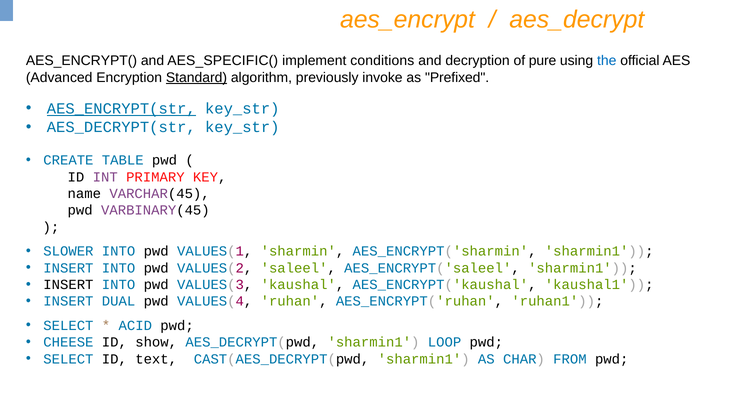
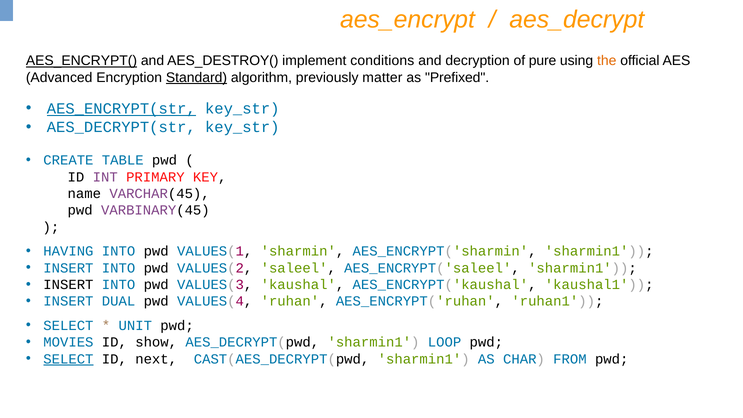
AES_ENCRYPT( underline: none -> present
AES_SPECIFIC(: AES_SPECIFIC( -> AES_DESTROY(
the colour: blue -> orange
invoke: invoke -> matter
SLOWER: SLOWER -> HAVING
ACID: ACID -> UNIT
CHEESE: CHEESE -> MOVIES
SELECT at (68, 359) underline: none -> present
text: text -> next
